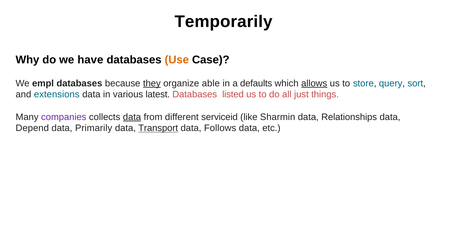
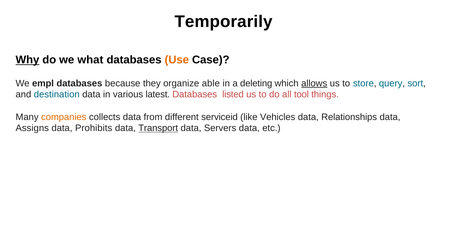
Why underline: none -> present
have: have -> what
they underline: present -> none
defaults: defaults -> deleting
extensions: extensions -> destination
just: just -> tool
companies colour: purple -> orange
data at (132, 117) underline: present -> none
Sharmin: Sharmin -> Vehicles
Depend: Depend -> Assigns
Primarily: Primarily -> Prohibits
Follows: Follows -> Servers
